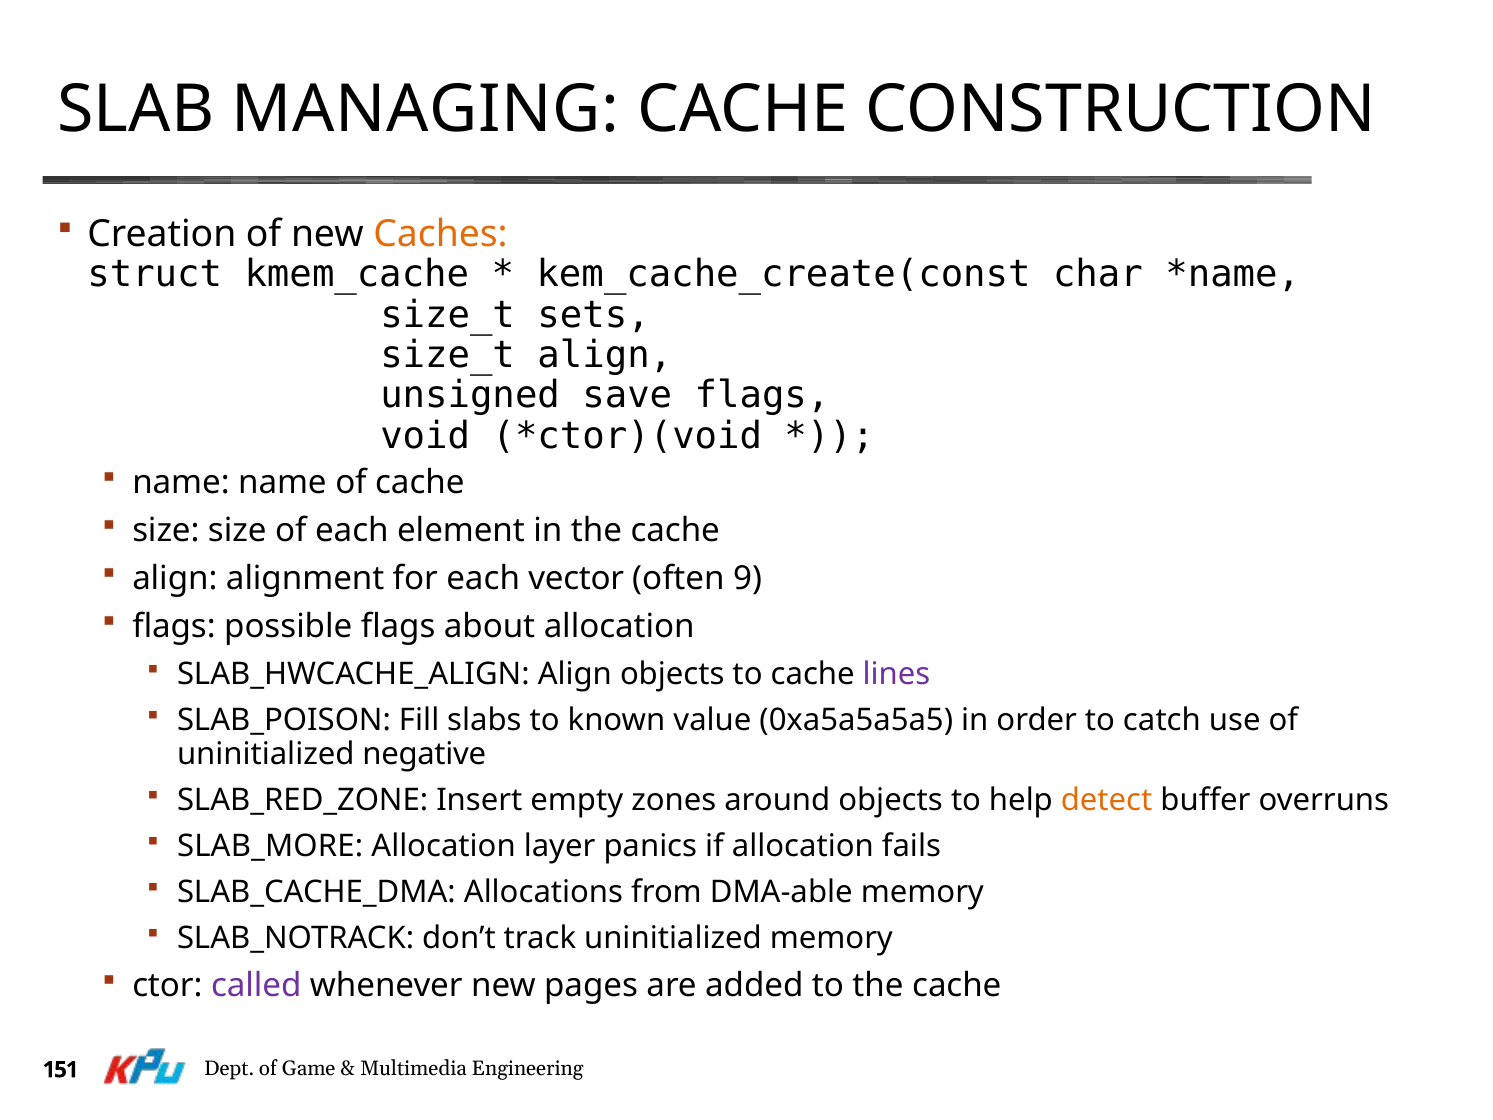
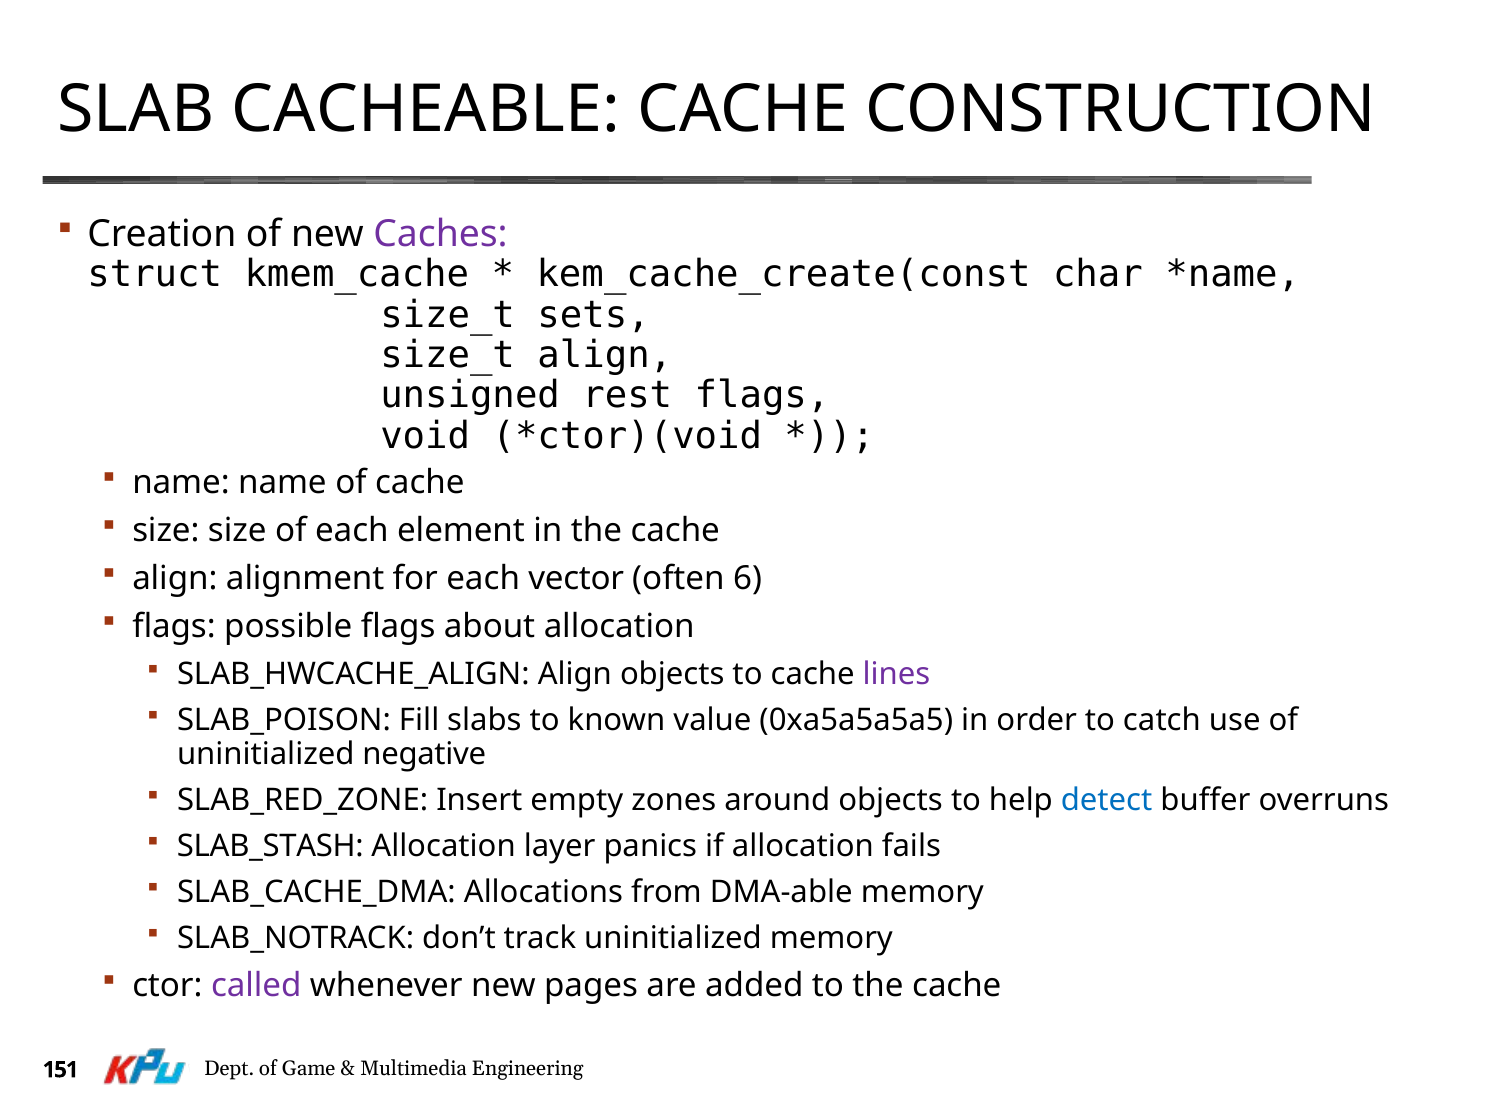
MANAGING: MANAGING -> CACHEABLE
Caches colour: orange -> purple
save: save -> rest
9: 9 -> 6
detect colour: orange -> blue
SLAB_MORE: SLAB_MORE -> SLAB_STASH
